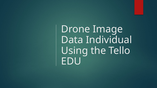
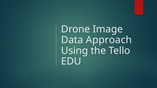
Individual: Individual -> Approach
